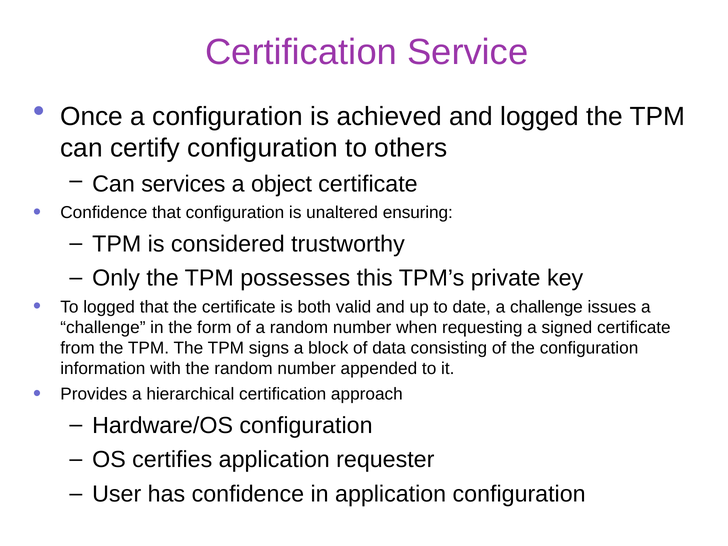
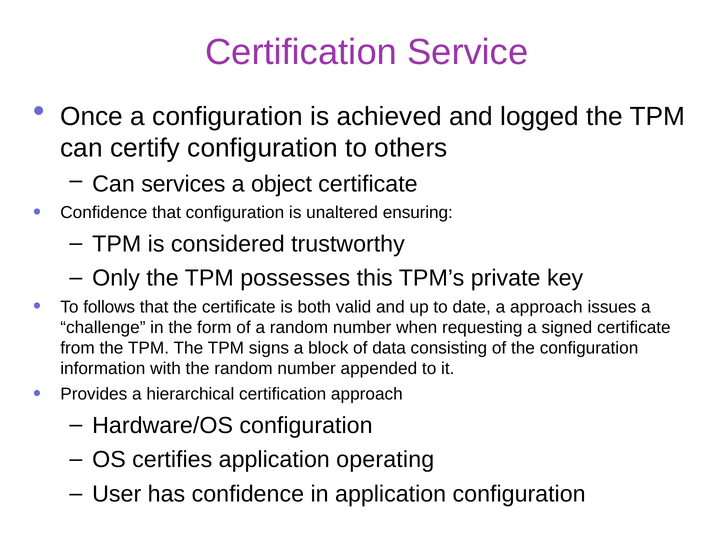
To logged: logged -> follows
date a challenge: challenge -> approach
requester: requester -> operating
